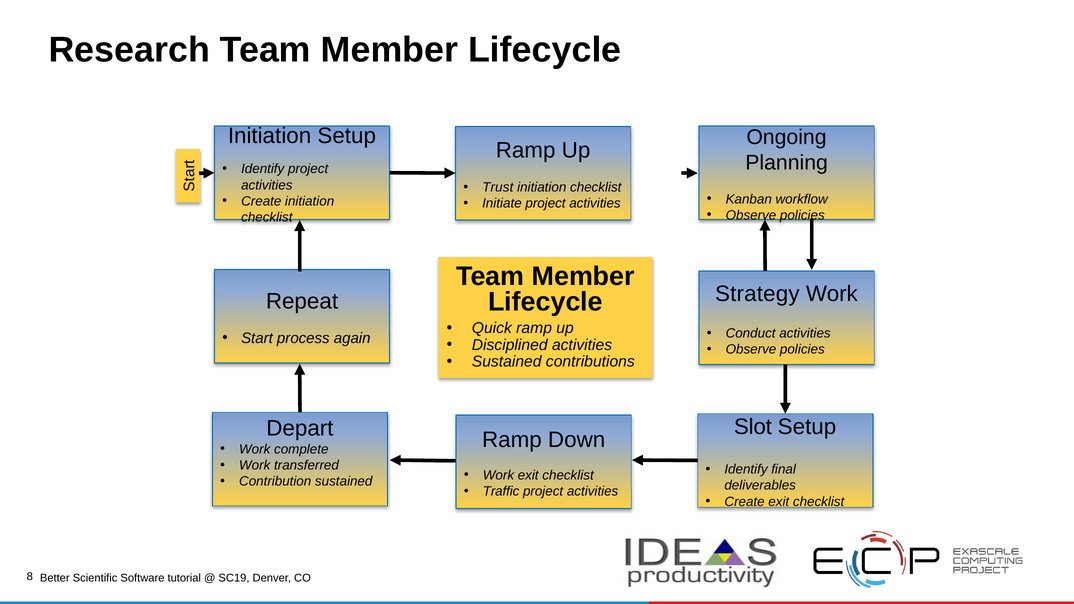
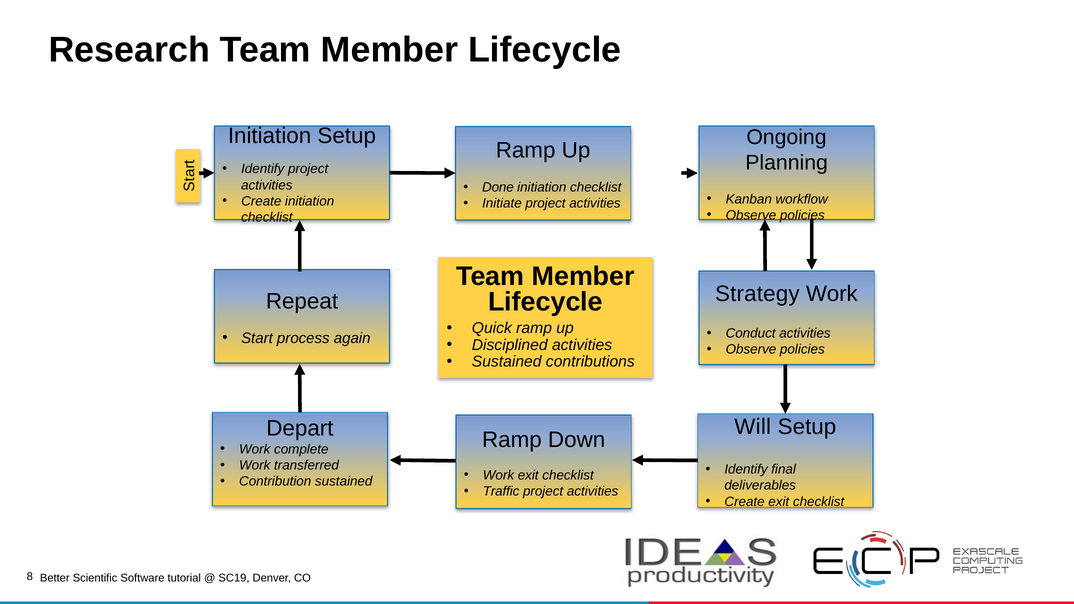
Trust: Trust -> Done
Slot: Slot -> Will
